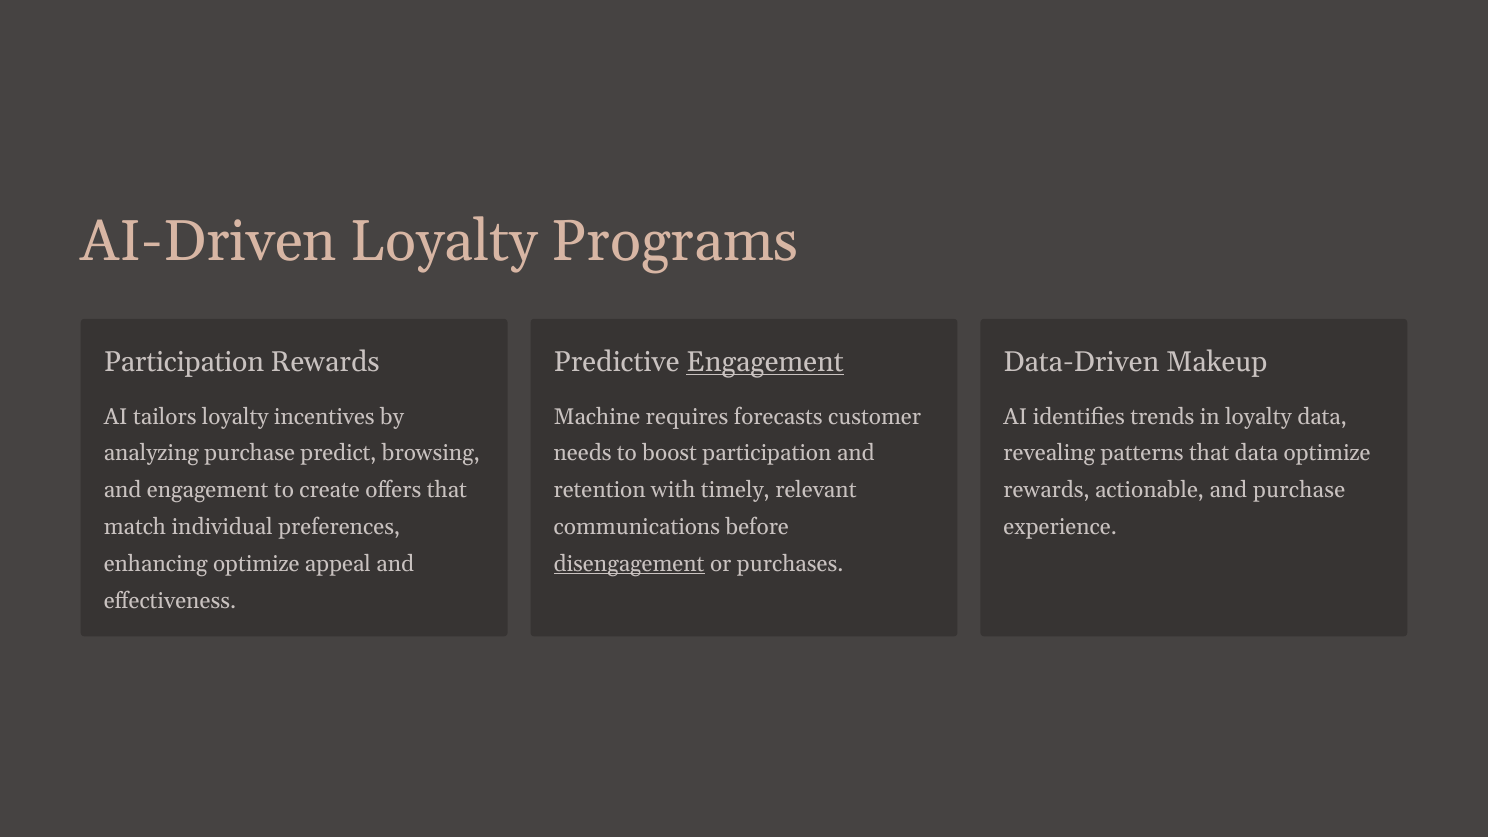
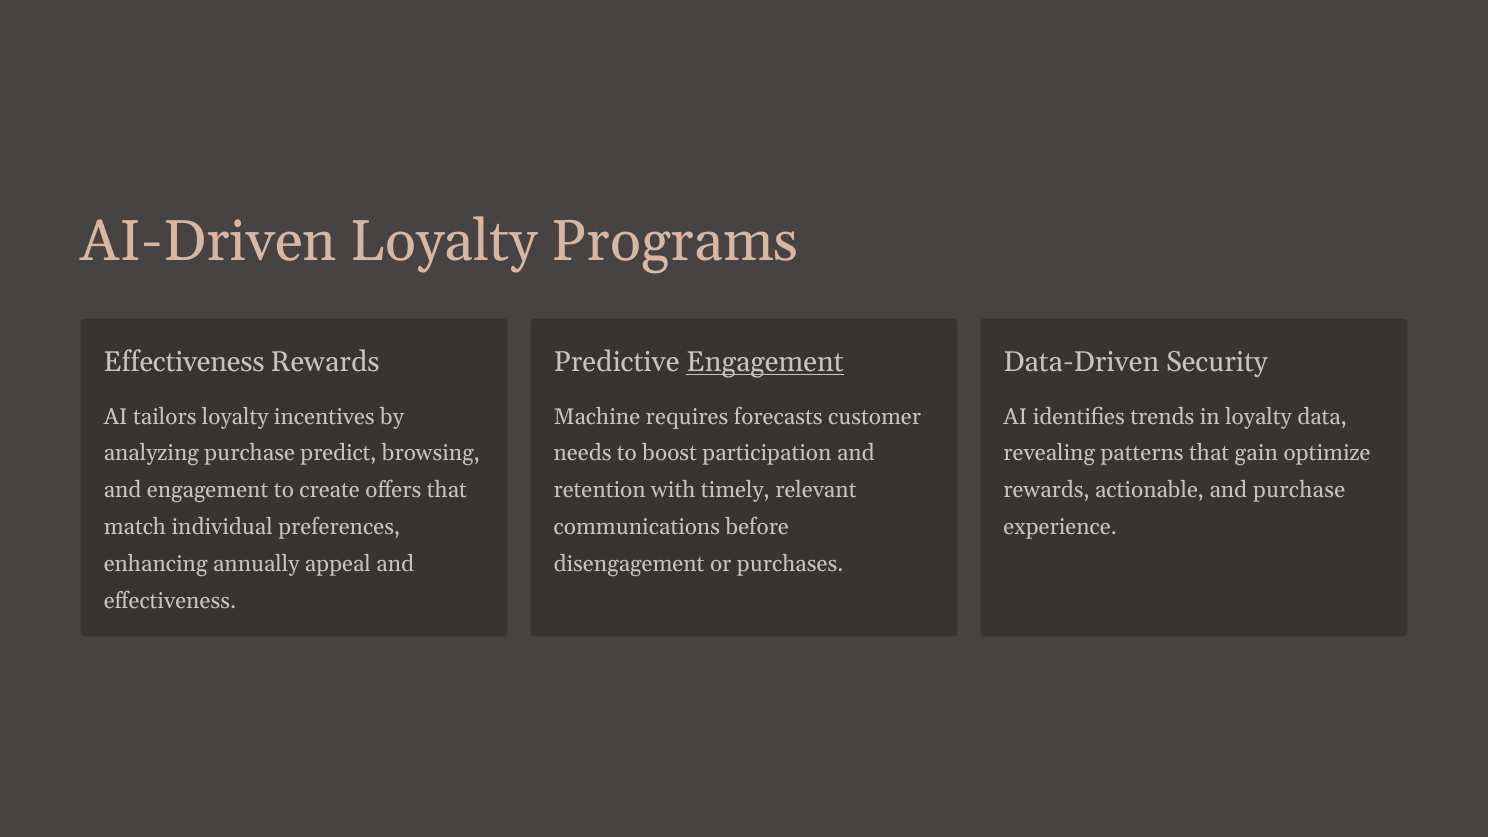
Participation at (184, 362): Participation -> Effectiveness
Makeup: Makeup -> Security
that data: data -> gain
enhancing optimize: optimize -> annually
disengagement underline: present -> none
